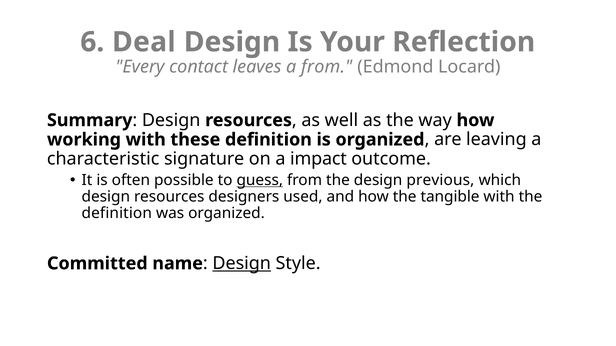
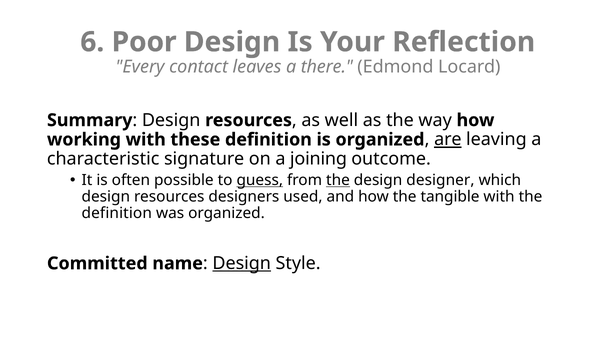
Deal: Deal -> Poor
a from: from -> there
are underline: none -> present
impact: impact -> joining
the at (338, 180) underline: none -> present
previous: previous -> designer
